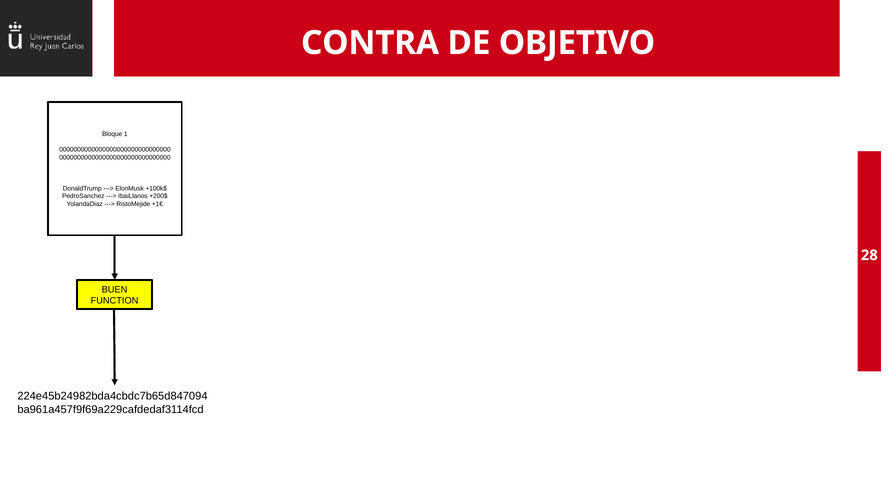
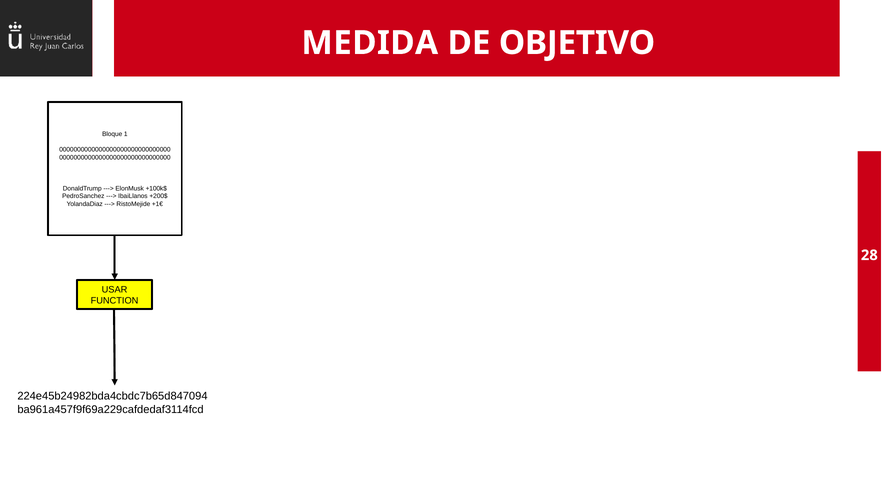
CONTRA: CONTRA -> MEDIDA
BUEN: BUEN -> USAR
